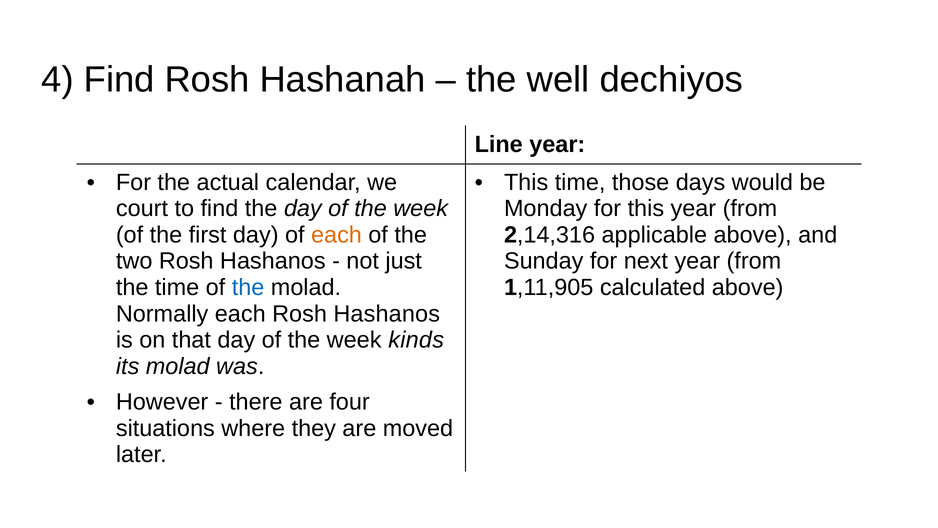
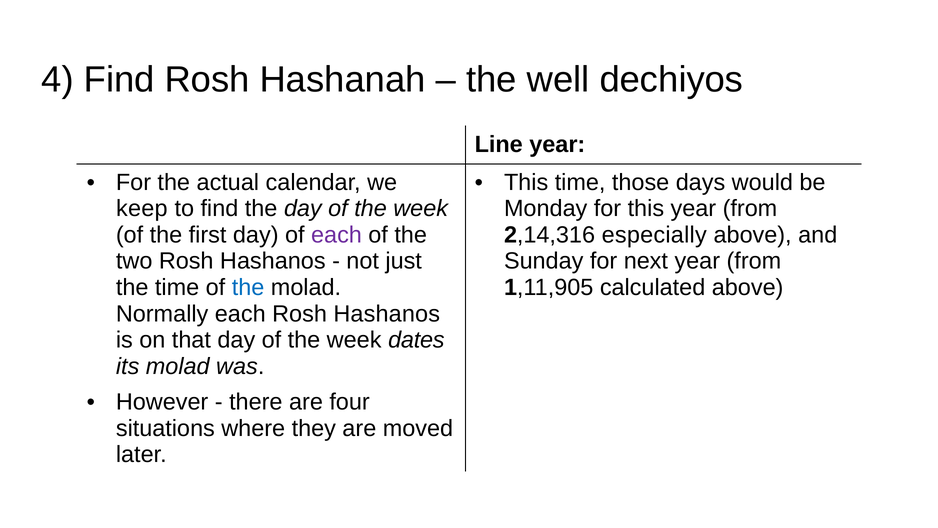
court: court -> keep
each at (336, 235) colour: orange -> purple
applicable: applicable -> especially
kinds: kinds -> dates
